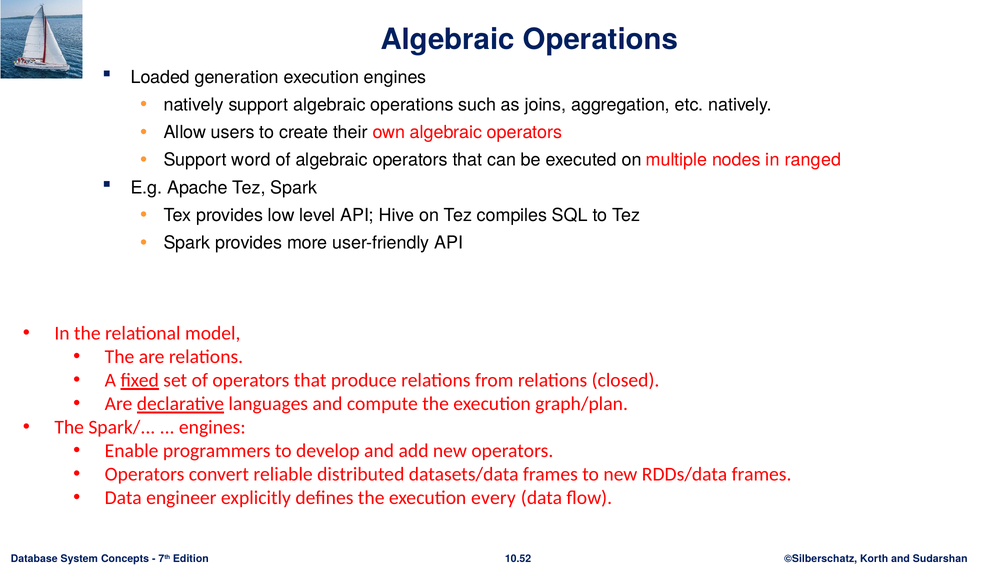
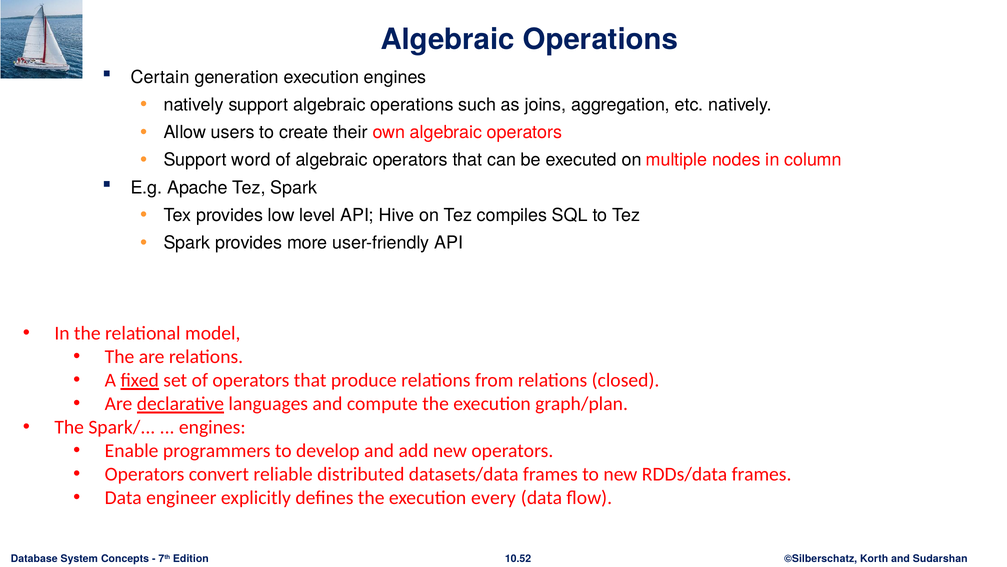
Loaded: Loaded -> Certain
ranged: ranged -> column
